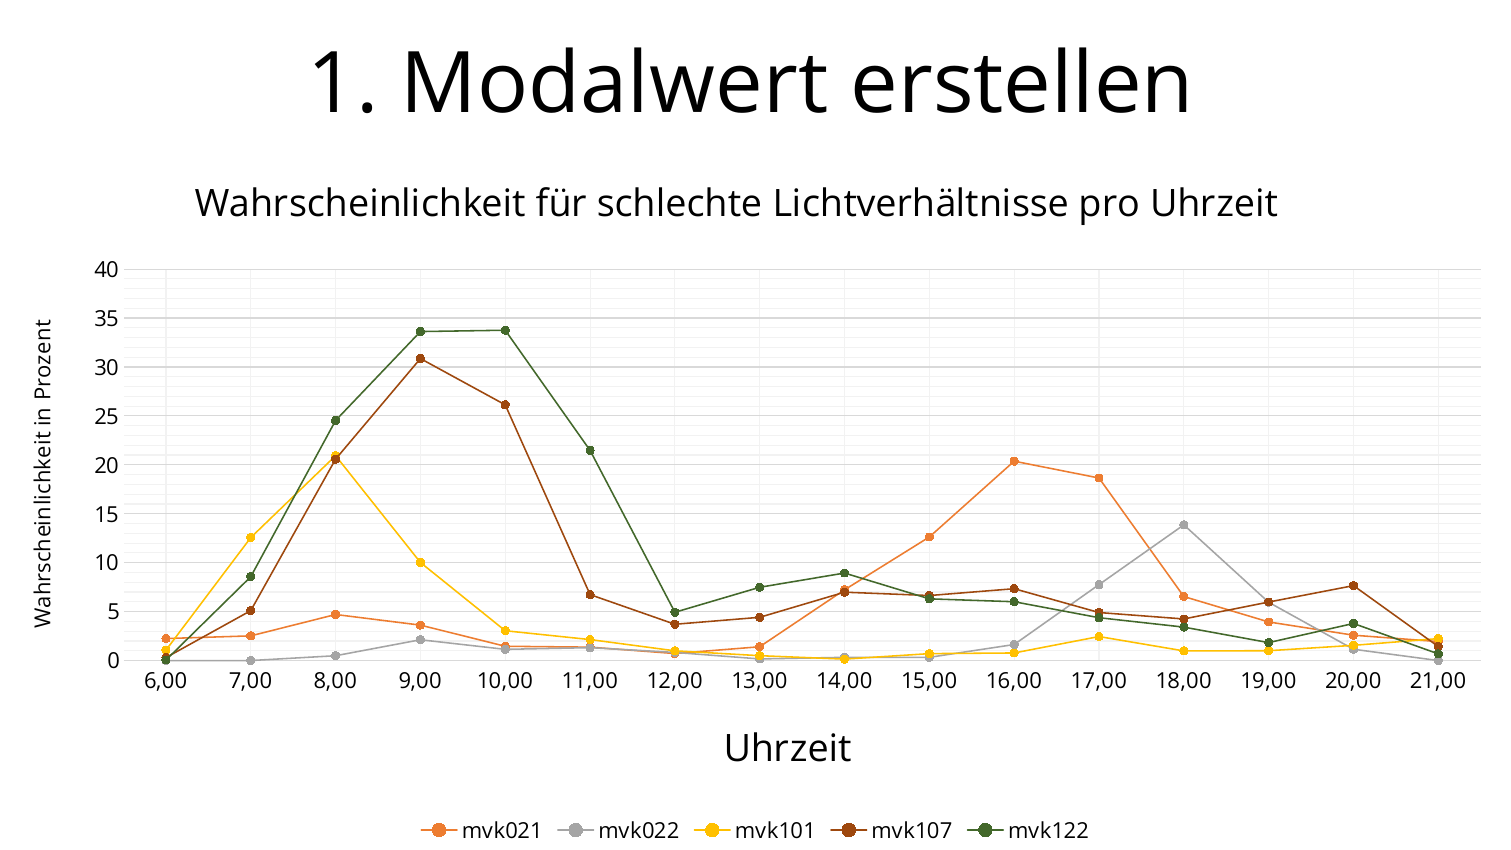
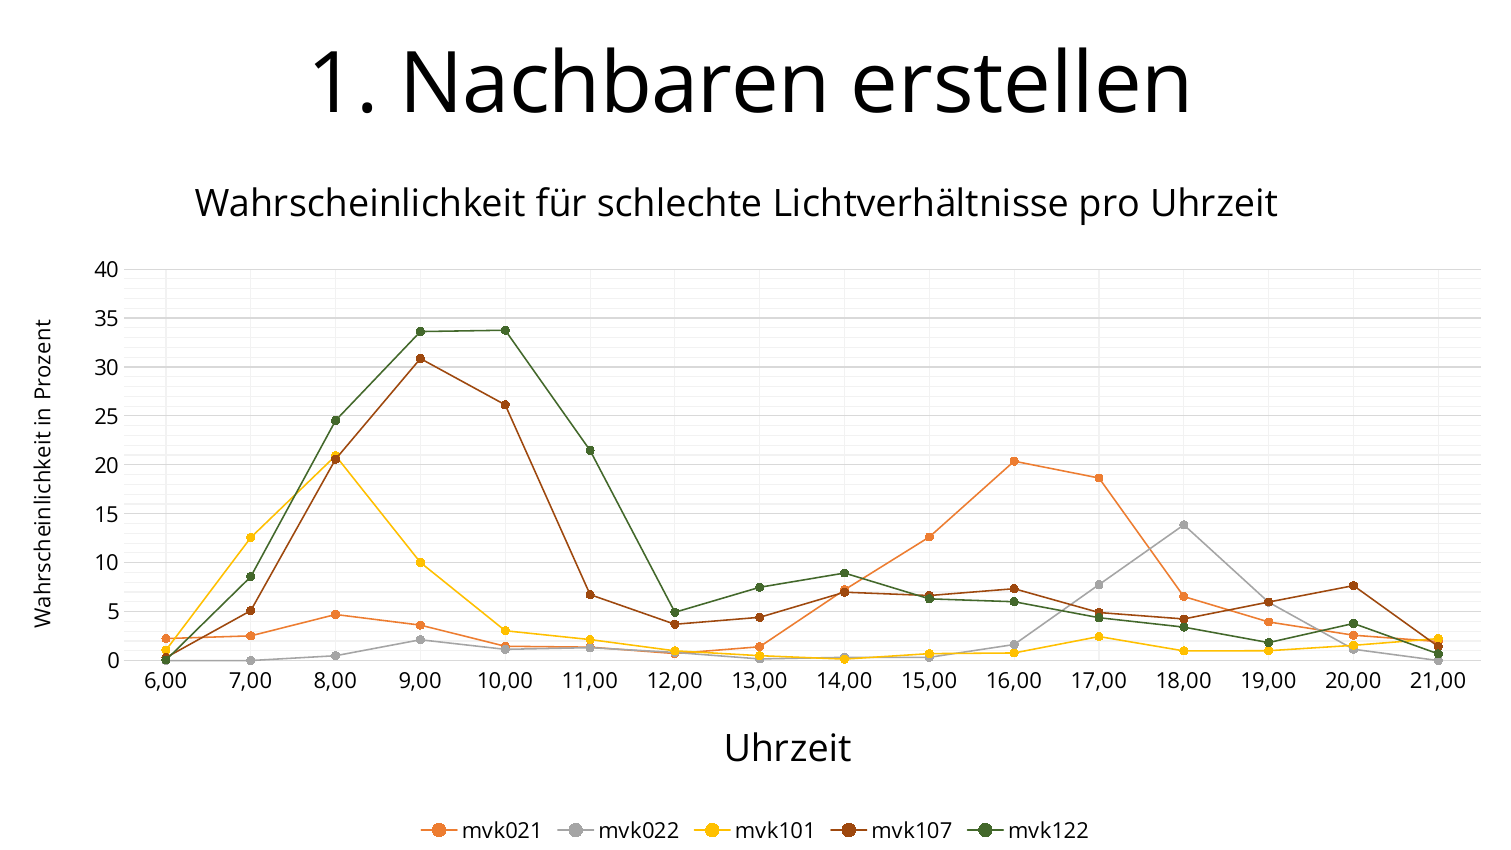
Modalwert: Modalwert -> Nachbaren
